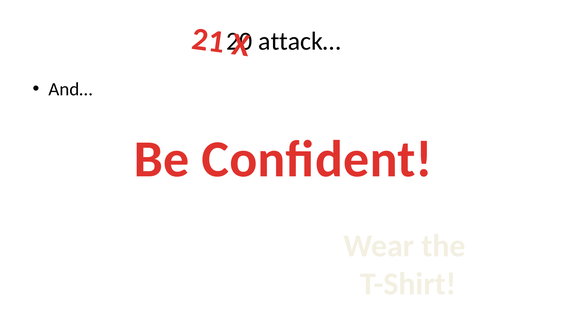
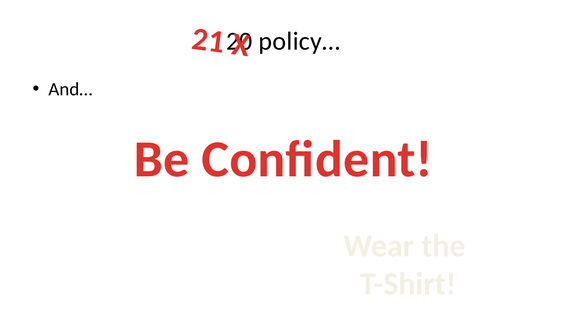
attack…: attack… -> policy…
